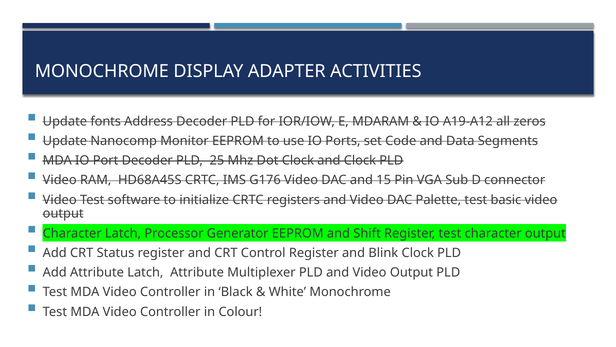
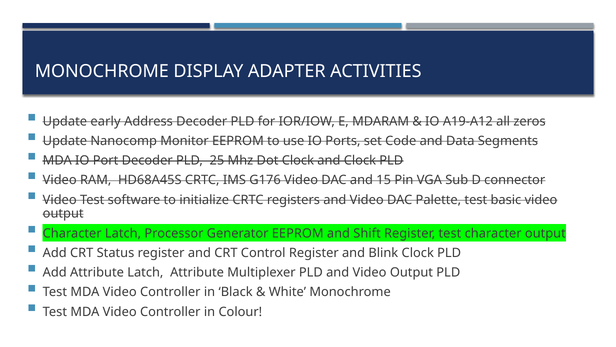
fonts: fonts -> early
